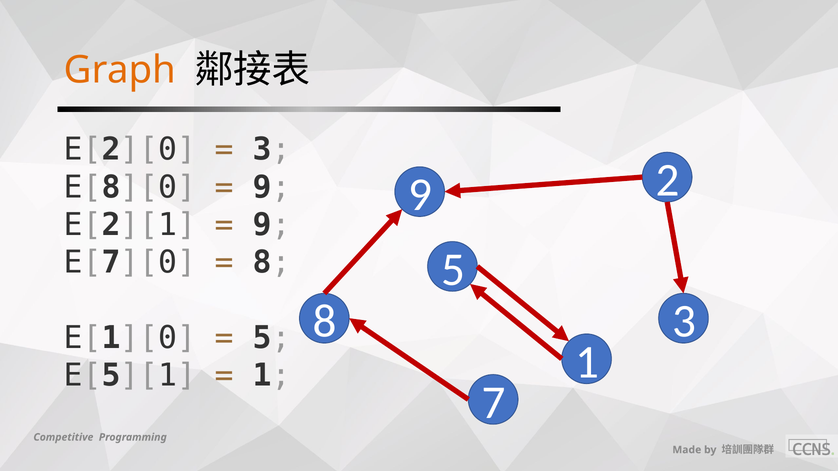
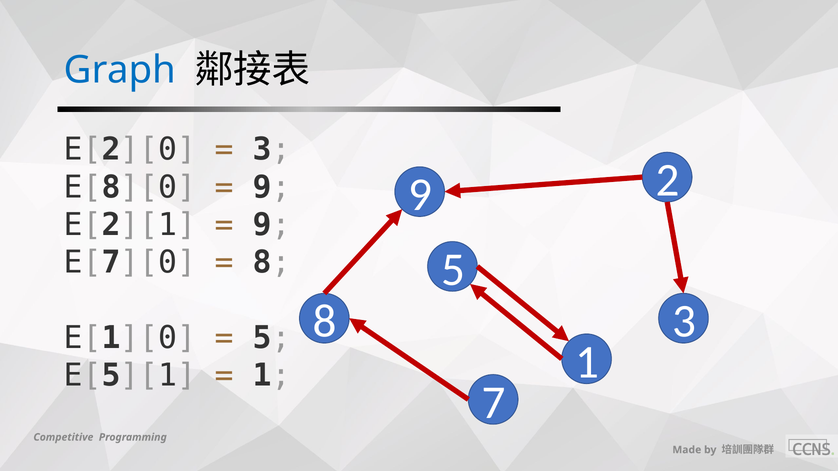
Graph colour: orange -> blue
